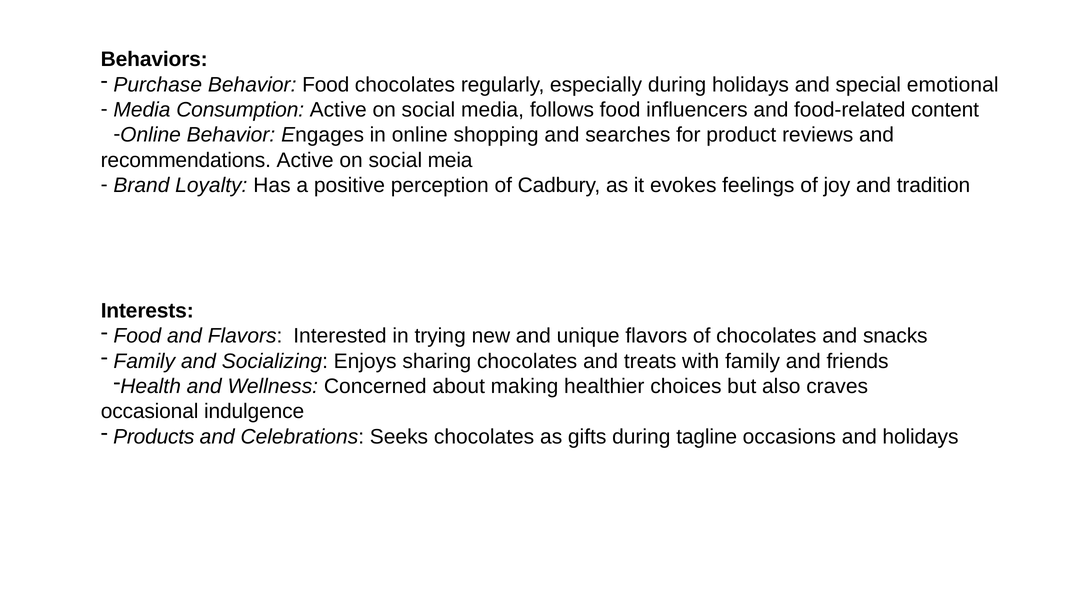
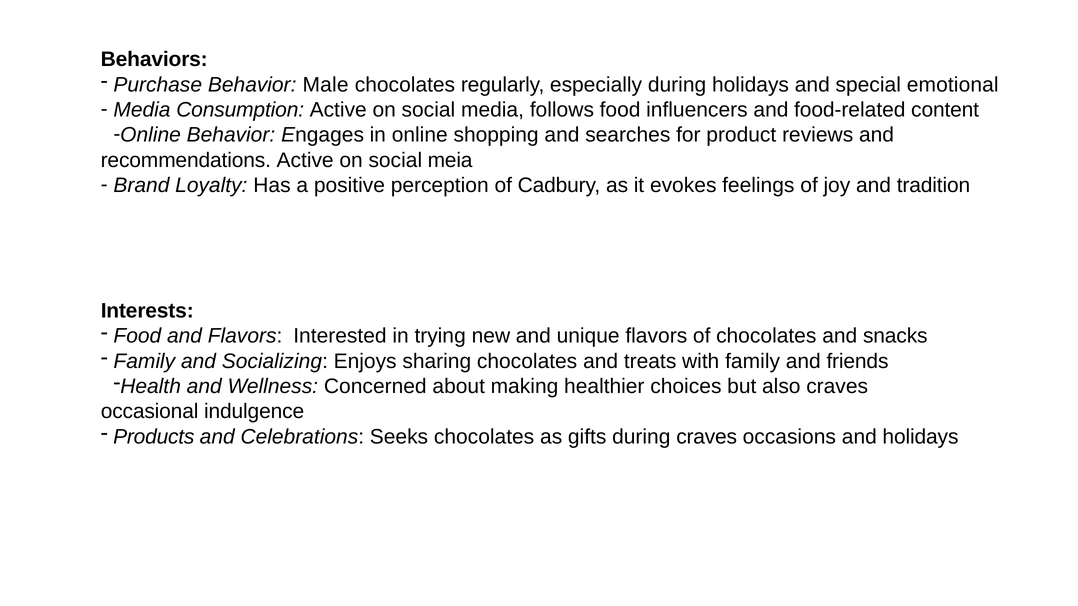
Behavior Food: Food -> Male
during tagline: tagline -> craves
